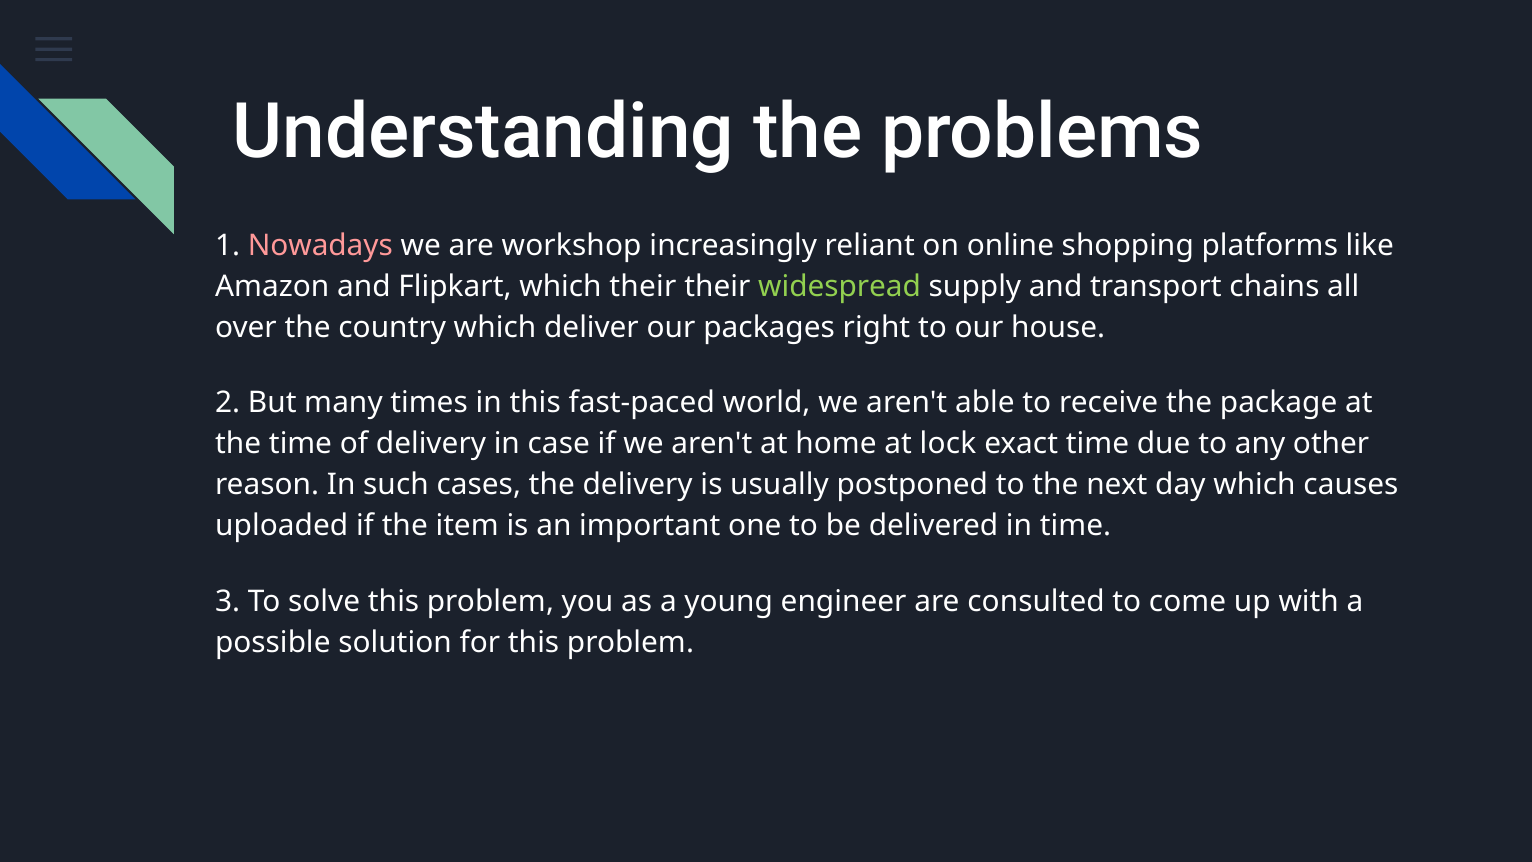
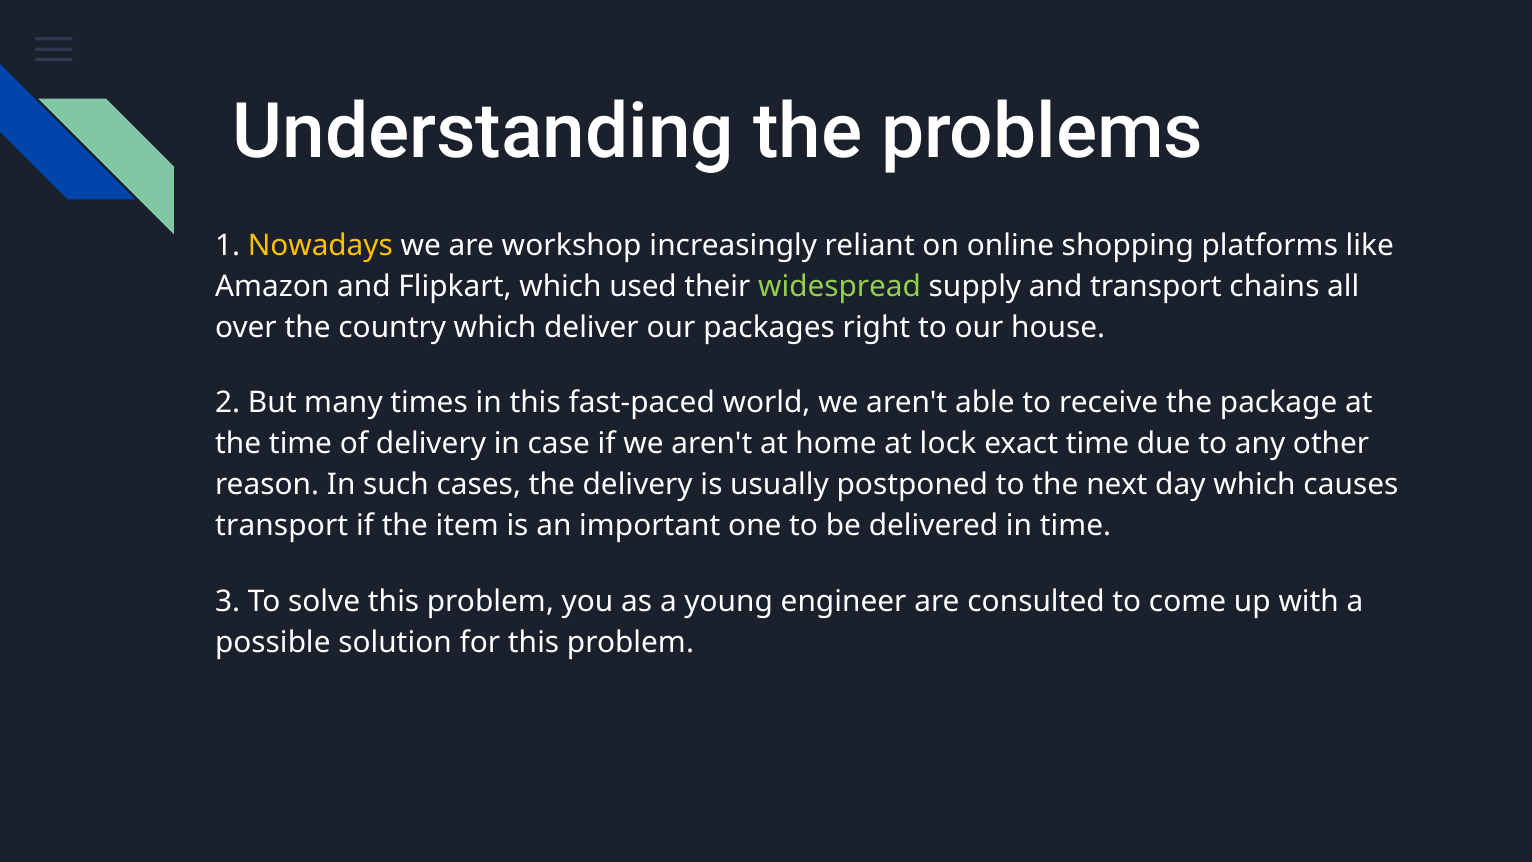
Nowadays colour: pink -> yellow
which their: their -> used
uploaded at (282, 526): uploaded -> transport
